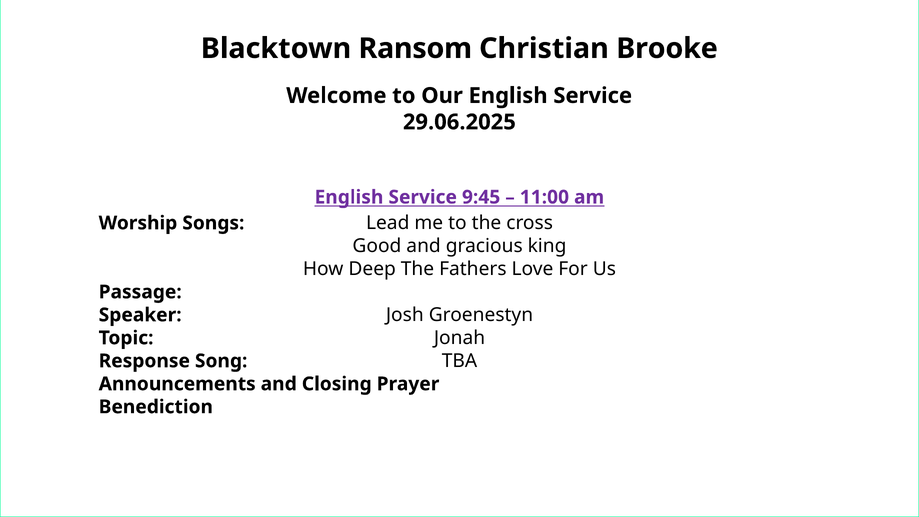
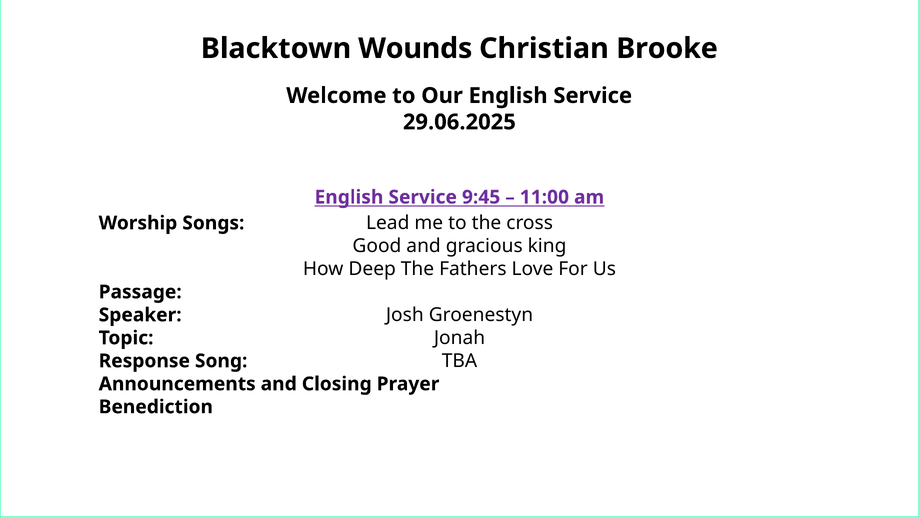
Ransom: Ransom -> Wounds
